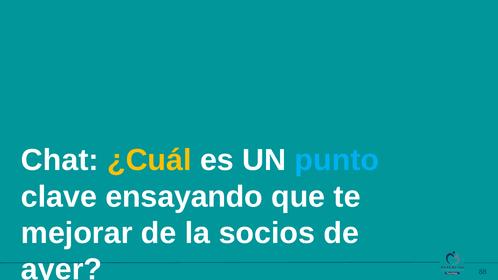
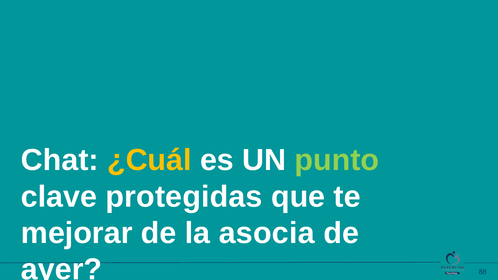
punto colour: light blue -> light green
ensayando: ensayando -> protegidas
socios: socios -> asocia
